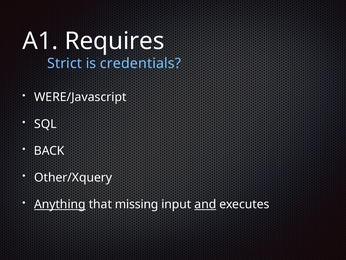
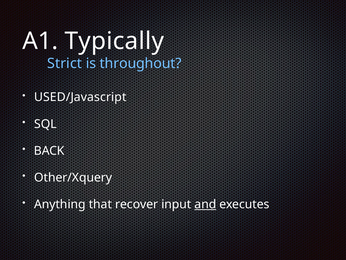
Requires: Requires -> Typically
credentials: credentials -> throughout
WERE/Javascript: WERE/Javascript -> USED/Javascript
Anything underline: present -> none
missing: missing -> recover
